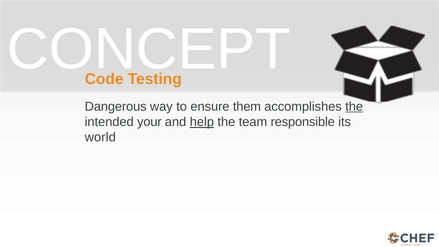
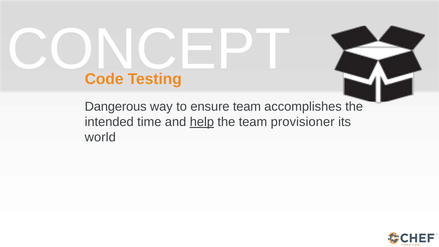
ensure them: them -> team
the at (354, 107) underline: present -> none
your: your -> time
responsible: responsible -> provisioner
